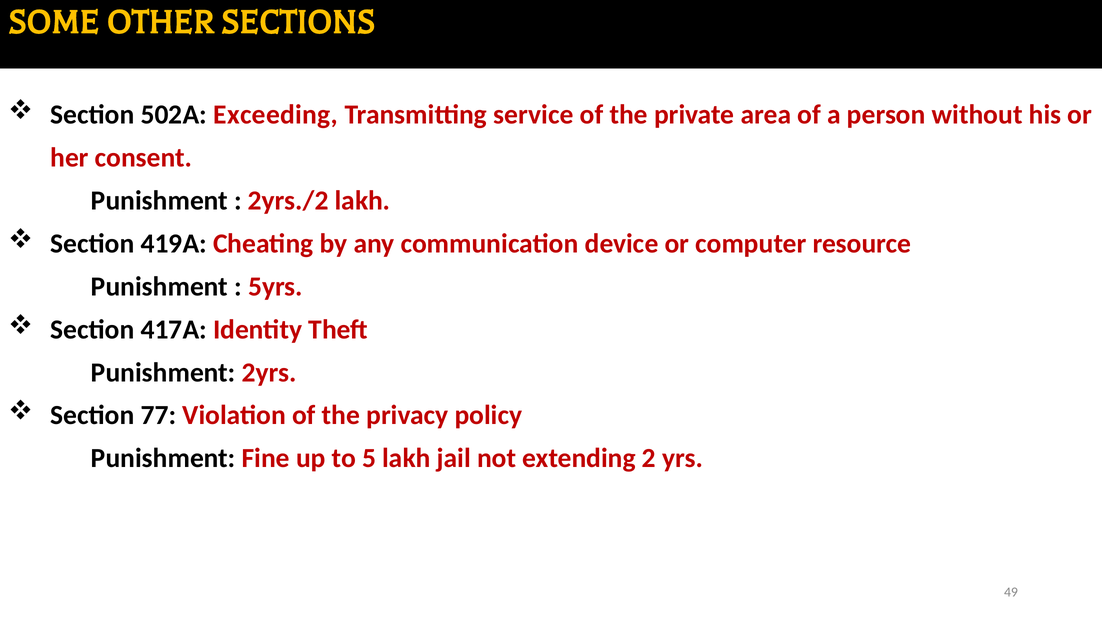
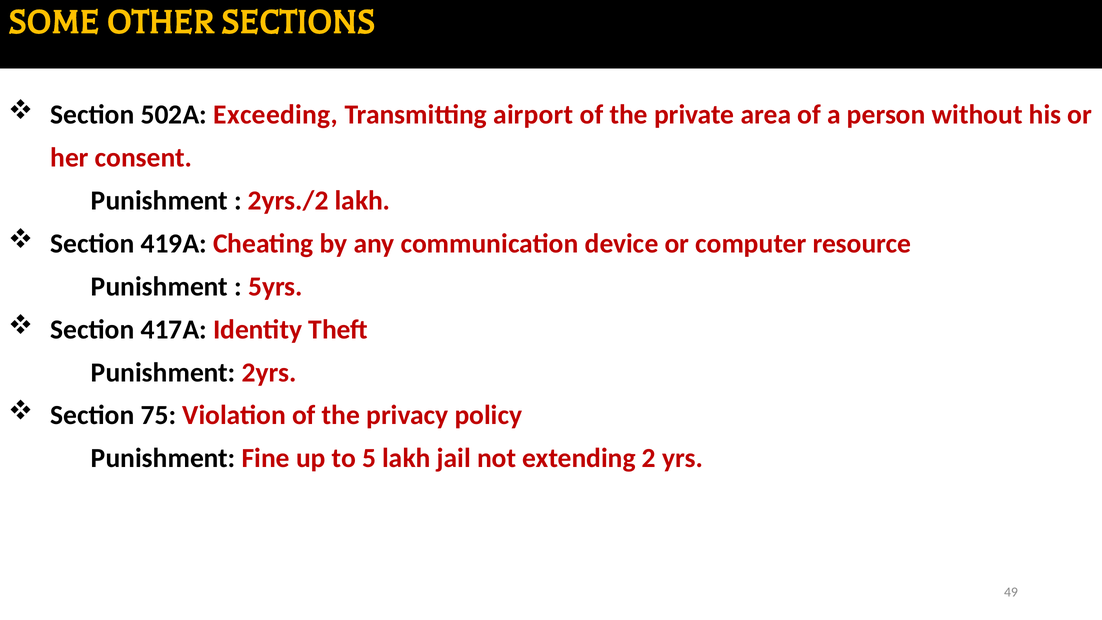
service: service -> airport
77: 77 -> 75
